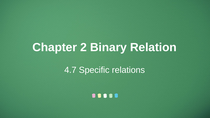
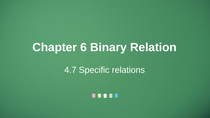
2: 2 -> 6
